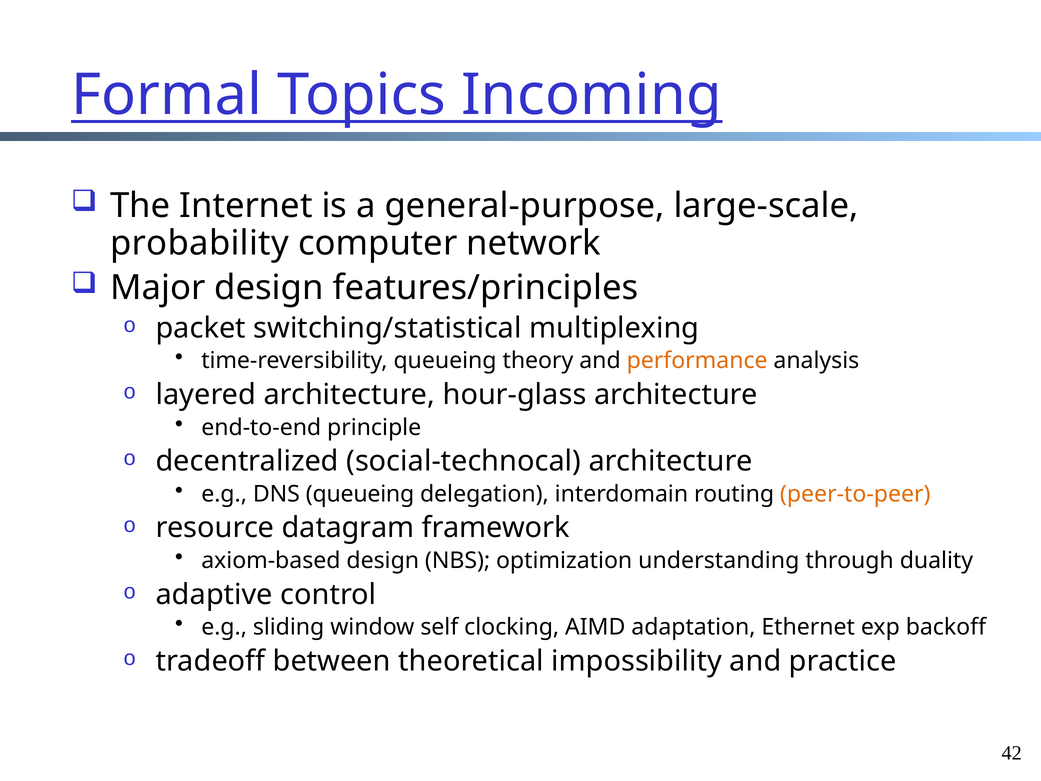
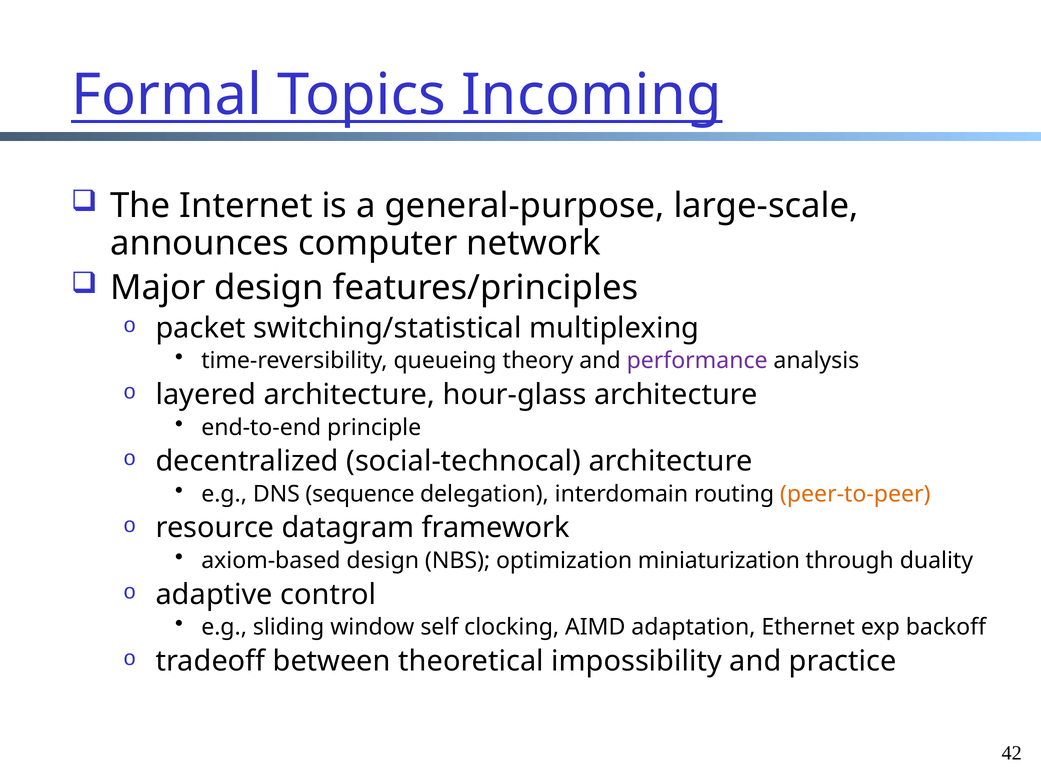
probability: probability -> announces
performance colour: orange -> purple
DNS queueing: queueing -> sequence
understanding: understanding -> miniaturization
